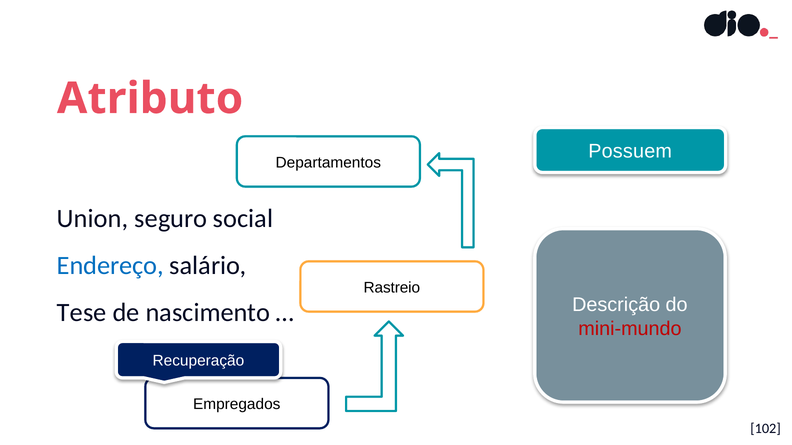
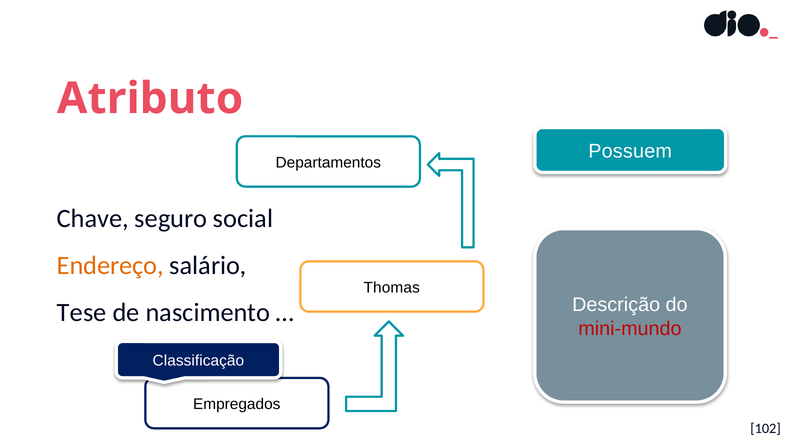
Union: Union -> Chave
Endereço colour: blue -> orange
Rastreio: Rastreio -> Thomas
Recuperação: Recuperação -> Classificação
